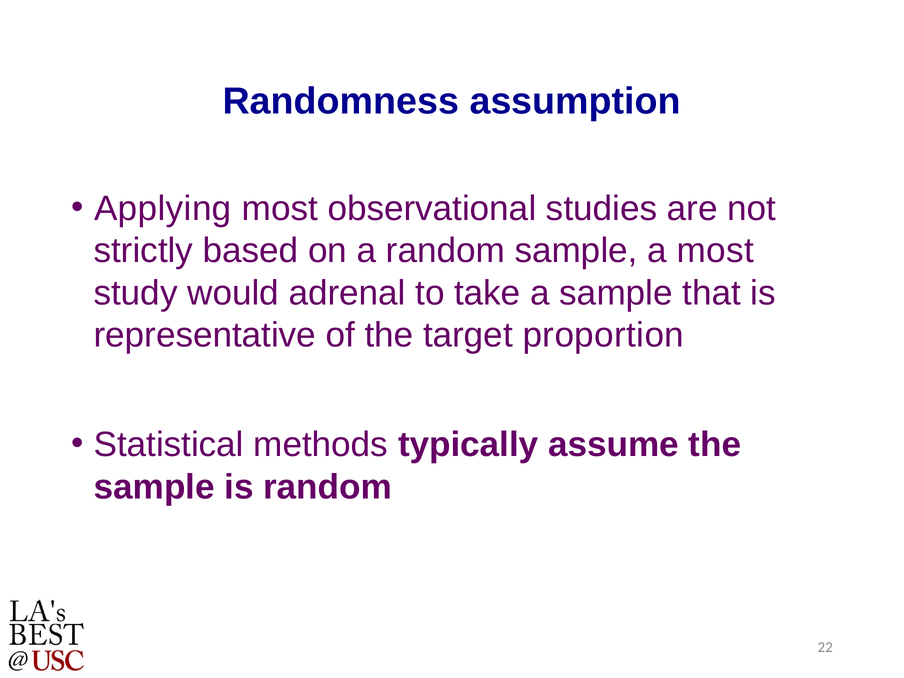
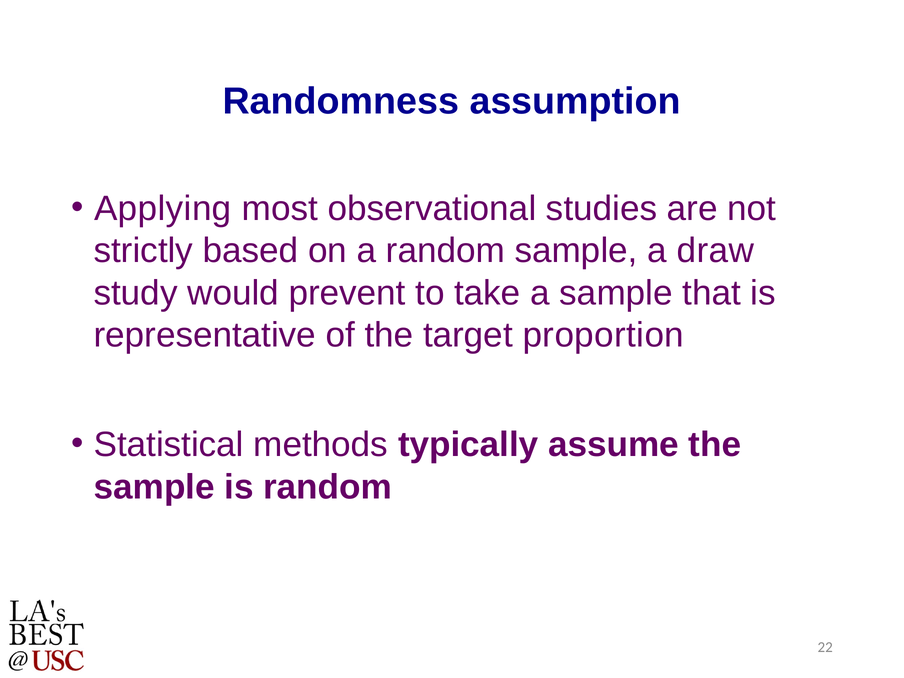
a most: most -> draw
adrenal: adrenal -> prevent
